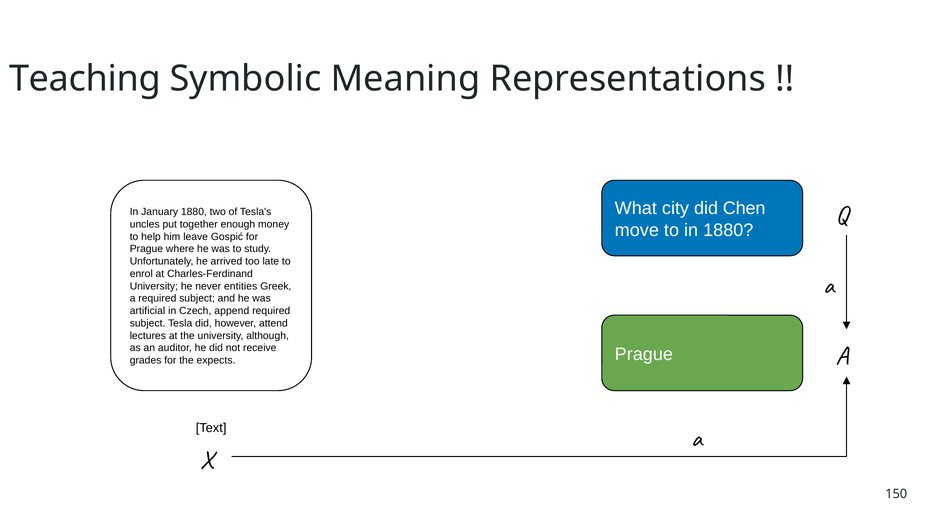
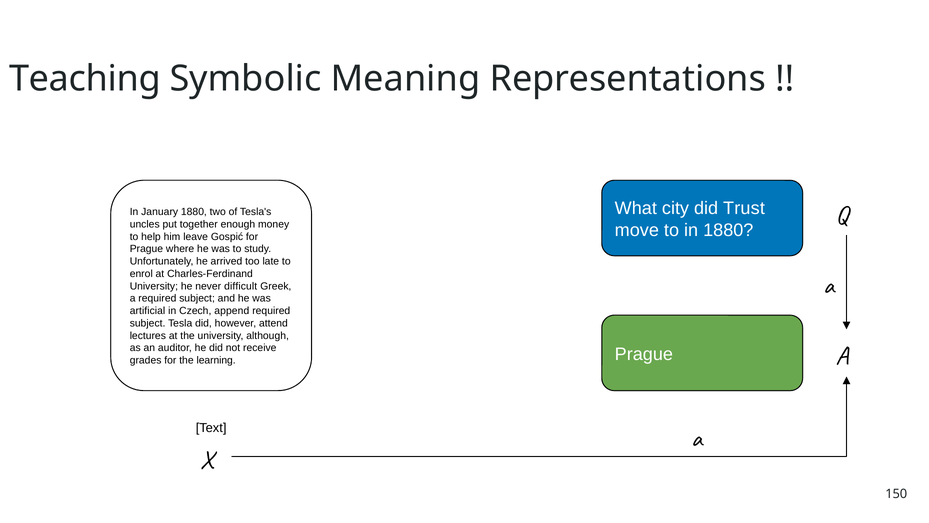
Chen: Chen -> Trust
entities: entities -> difficult
expects: expects -> learning
